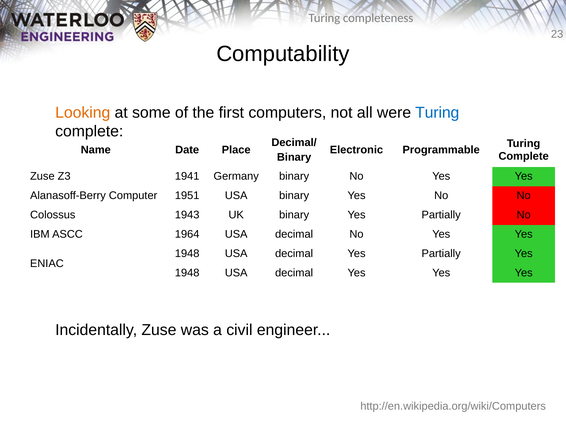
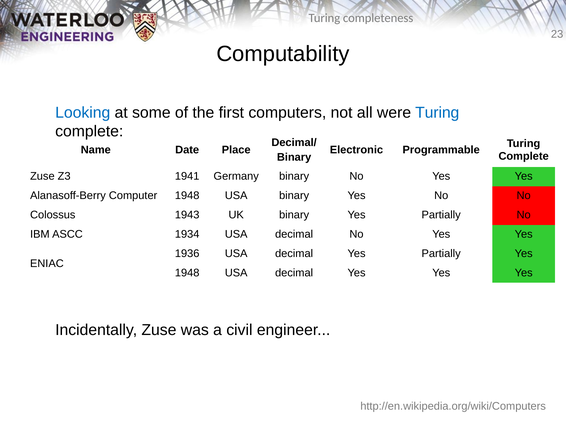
Looking colour: orange -> blue
Computer 1951: 1951 -> 1948
1964: 1964 -> 1934
1948 at (187, 253): 1948 -> 1936
